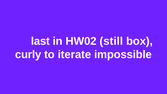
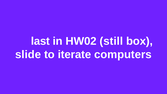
curly: curly -> slide
impossible: impossible -> computers
